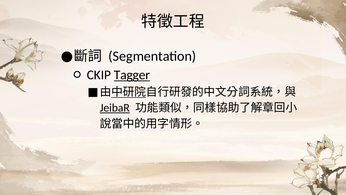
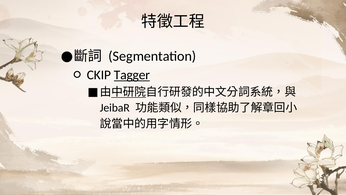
JeibaR underline: present -> none
